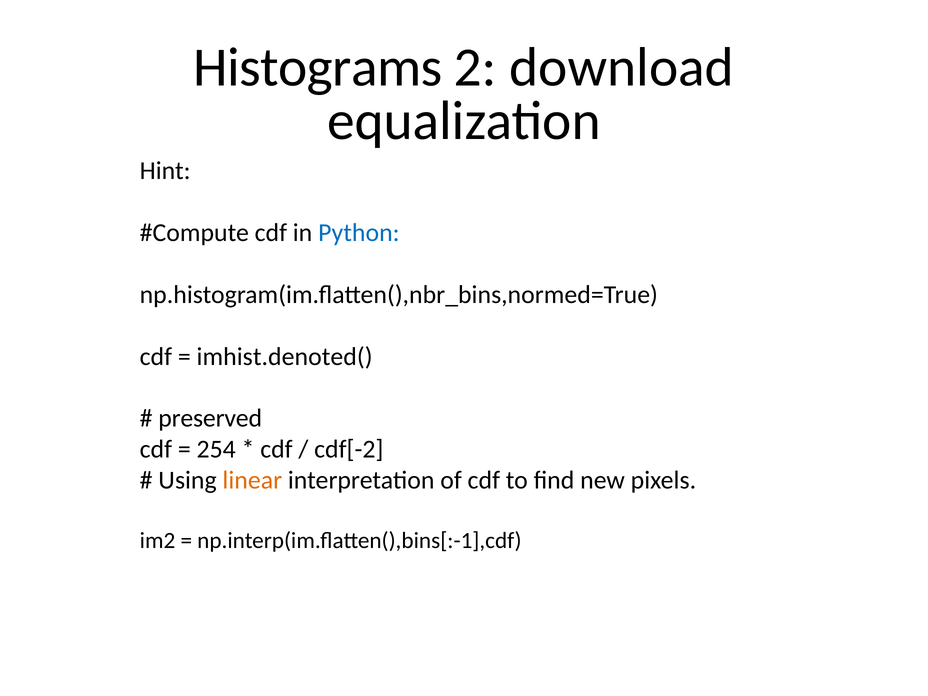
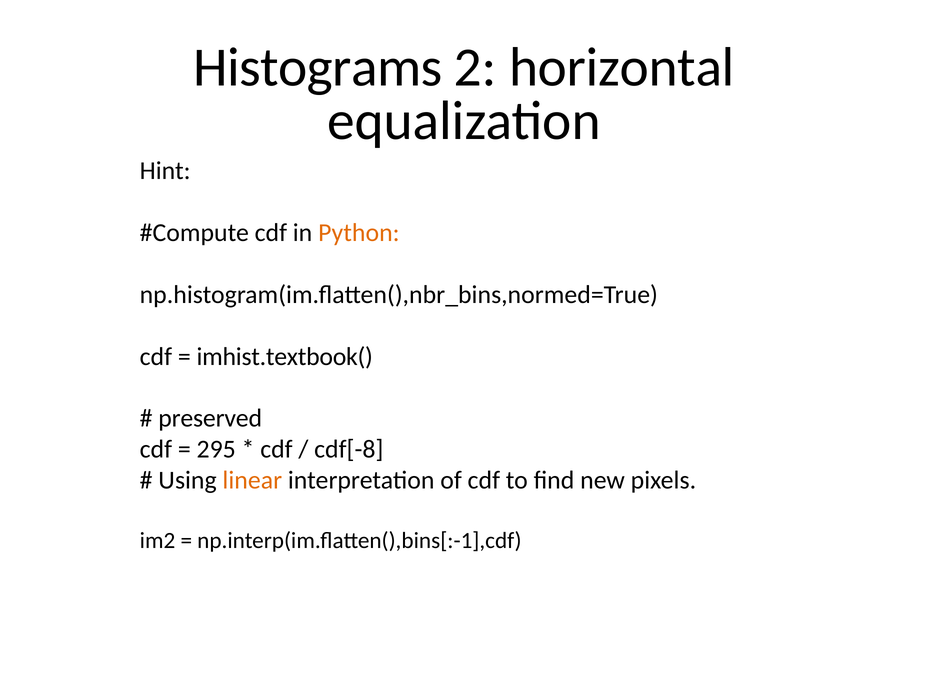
download: download -> horizontal
Python colour: blue -> orange
imhist.denoted(: imhist.denoted( -> imhist.textbook(
254: 254 -> 295
cdf[-2: cdf[-2 -> cdf[-8
